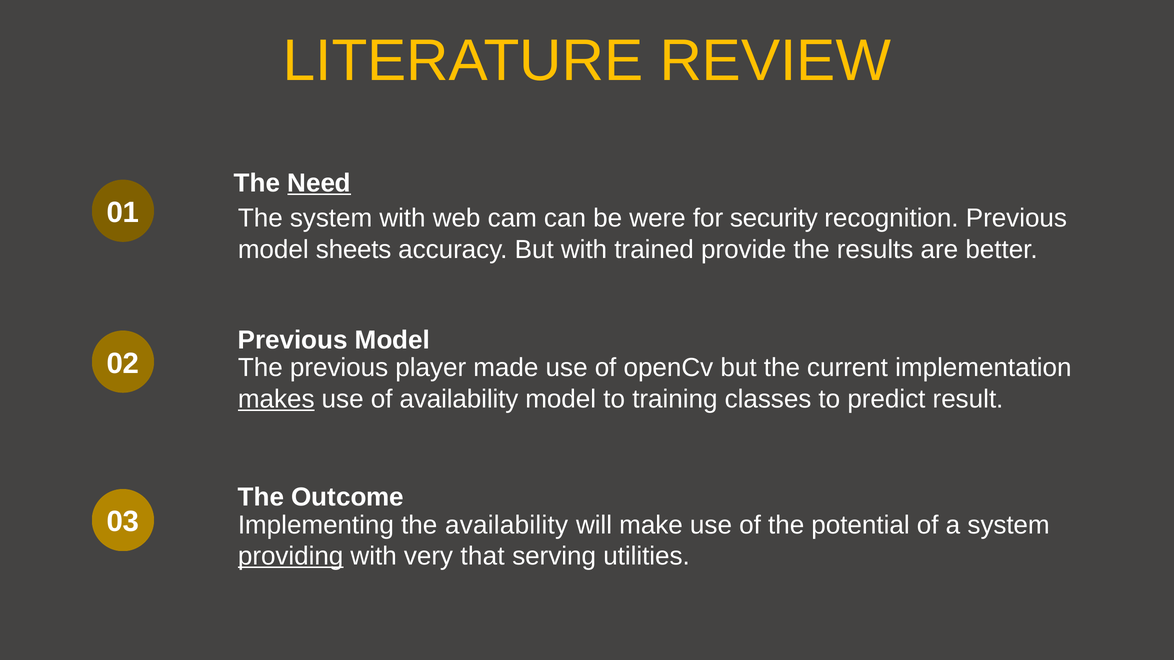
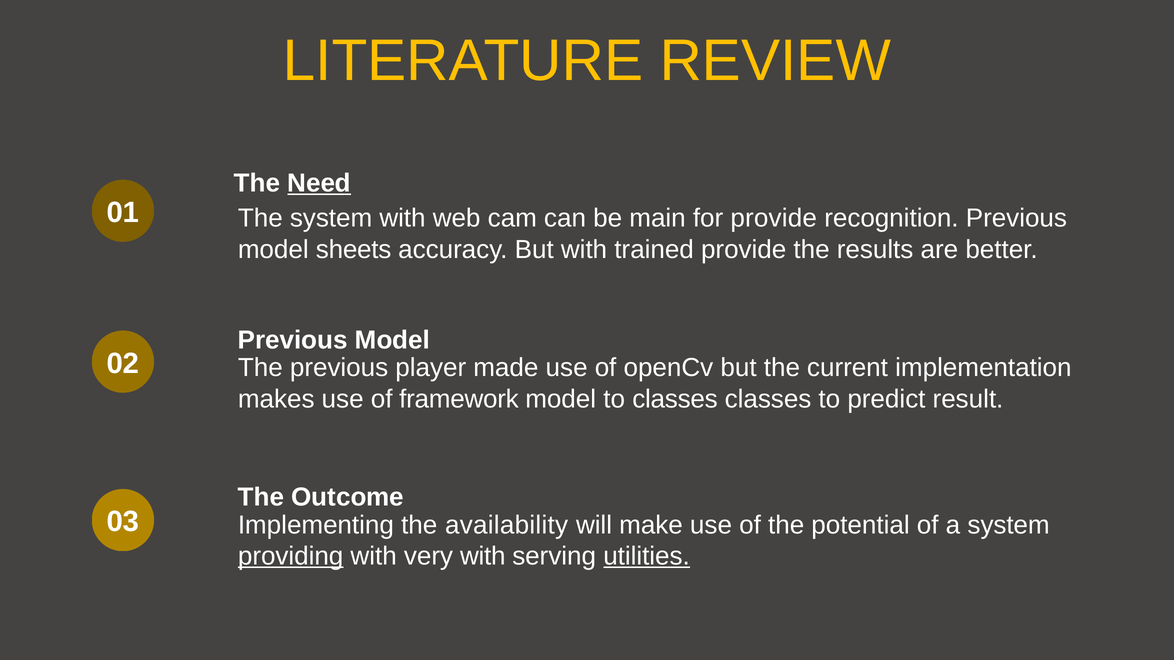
were: were -> main
for security: security -> provide
makes underline: present -> none
of availability: availability -> framework
to training: training -> classes
very that: that -> with
utilities underline: none -> present
